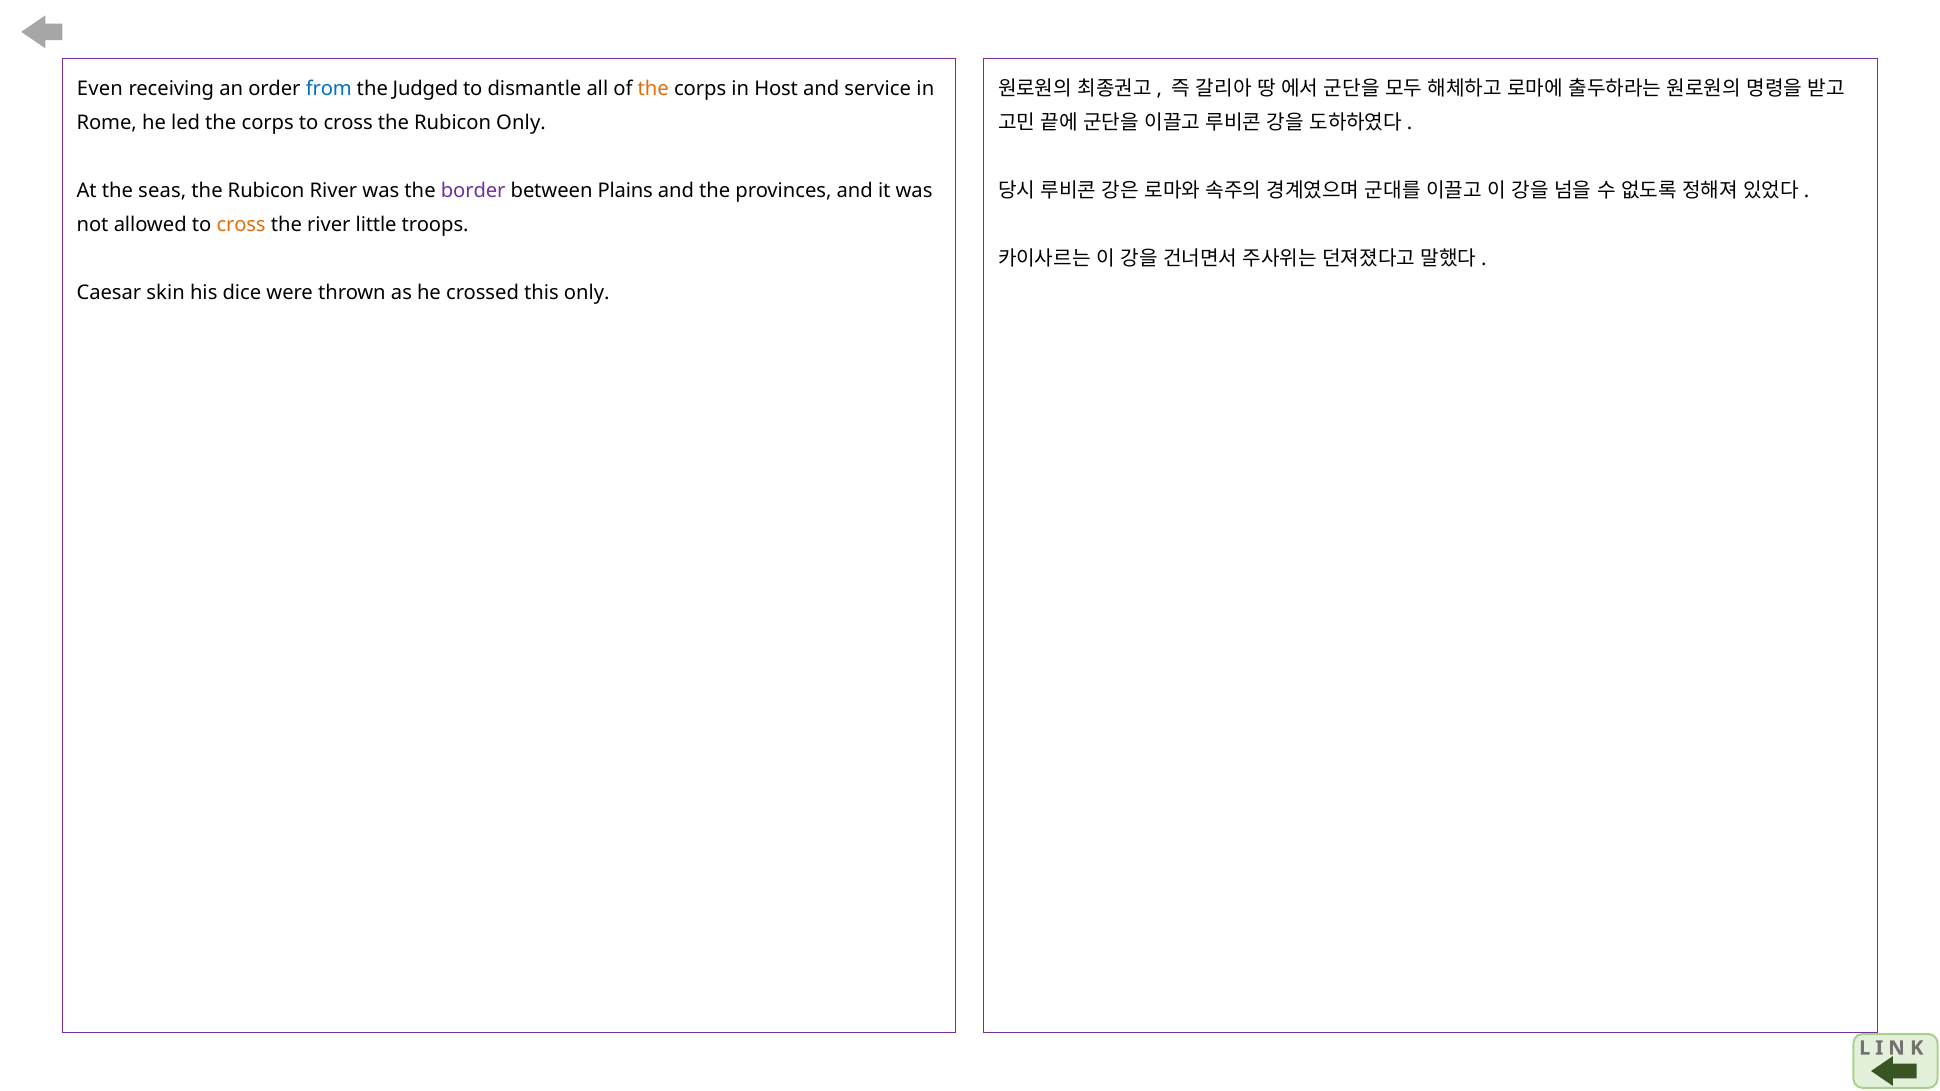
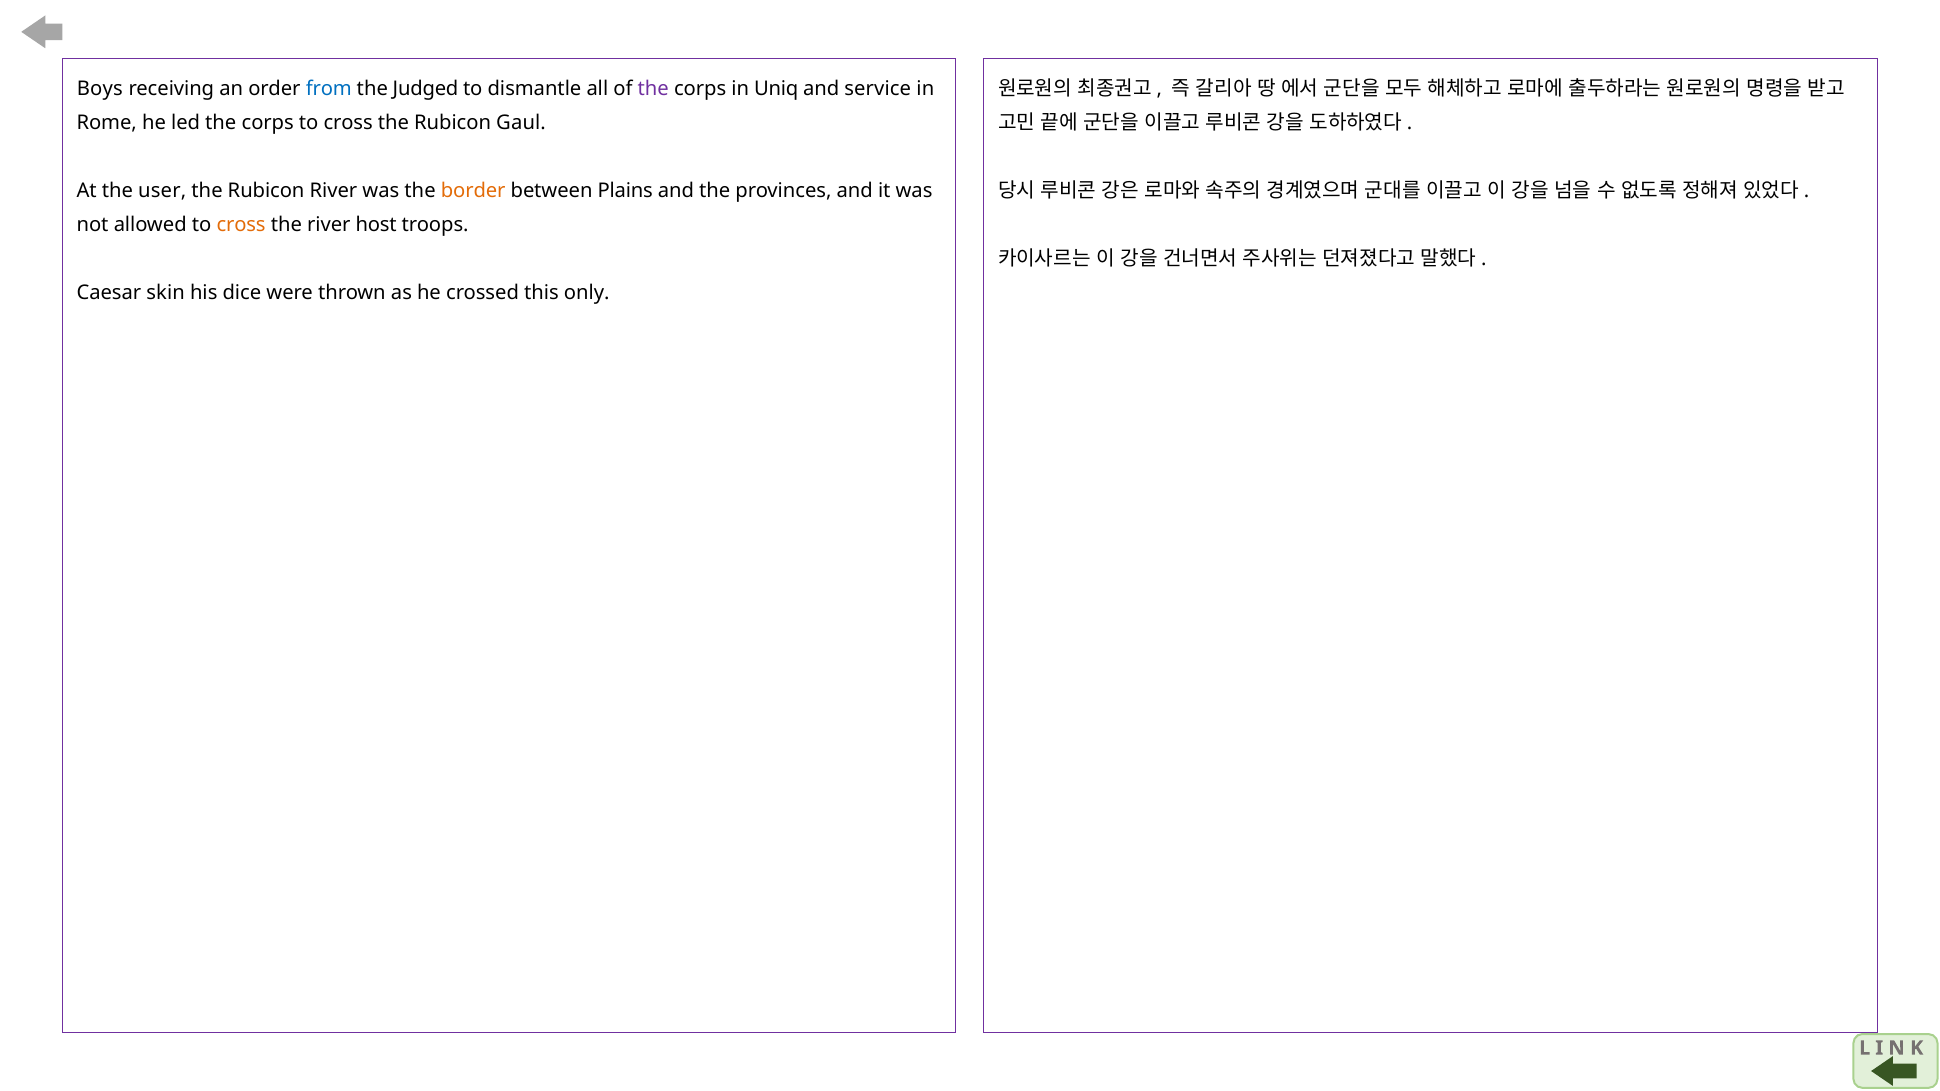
Even: Even -> Boys
the at (653, 89) colour: orange -> purple
Host: Host -> Uniq
Rubicon Only: Only -> Gaul
seas: seas -> user
border colour: purple -> orange
little: little -> host
